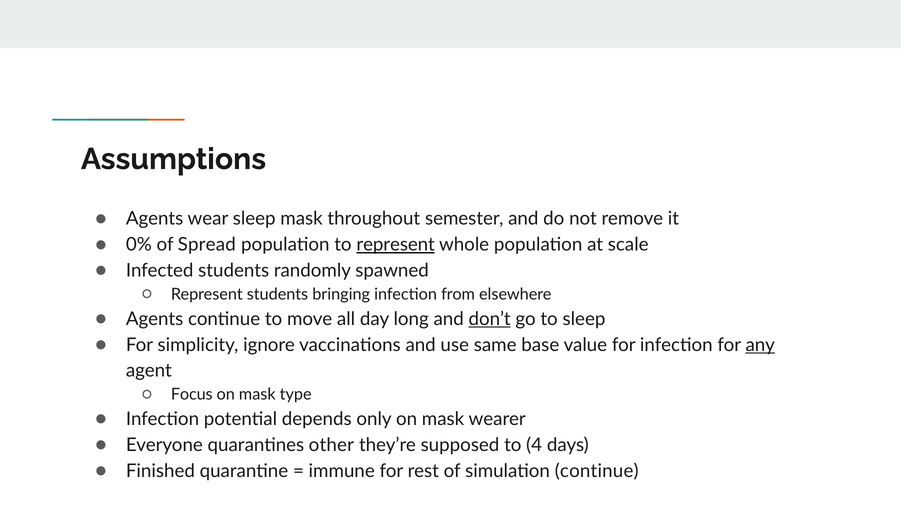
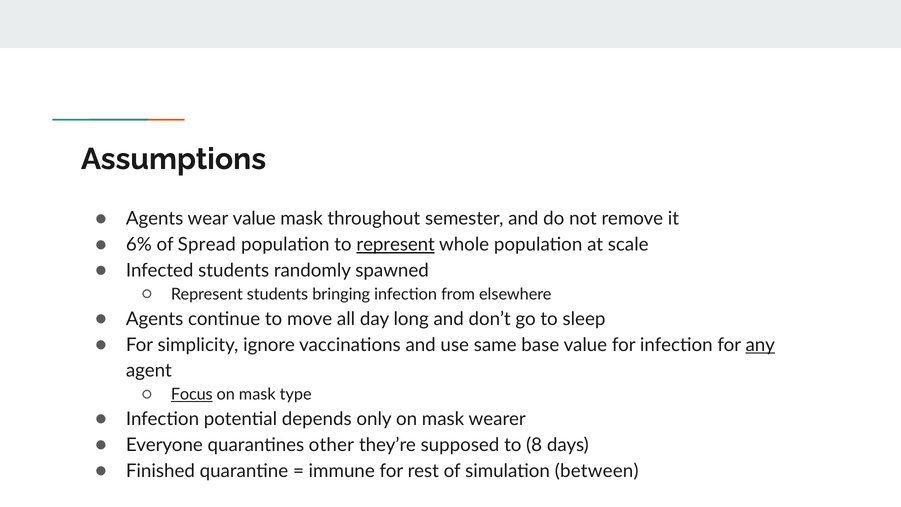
wear sleep: sleep -> value
0%: 0% -> 6%
don’t underline: present -> none
Focus underline: none -> present
4: 4 -> 8
simulation continue: continue -> between
